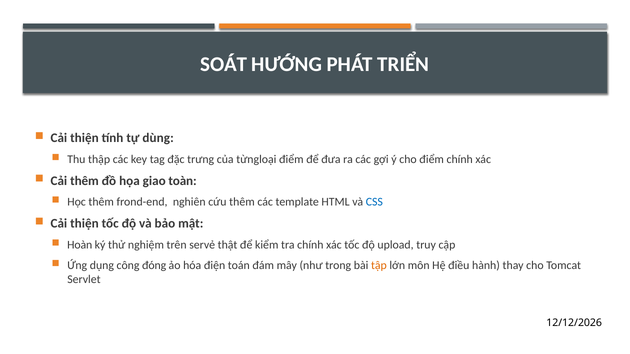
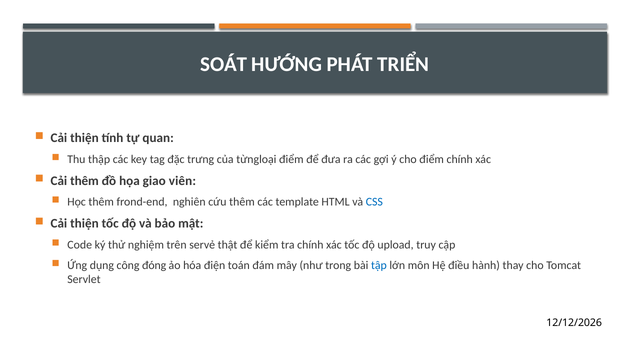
dùng: dùng -> quan
toàn: toàn -> viên
Hoàn: Hoàn -> Code
tập colour: orange -> blue
